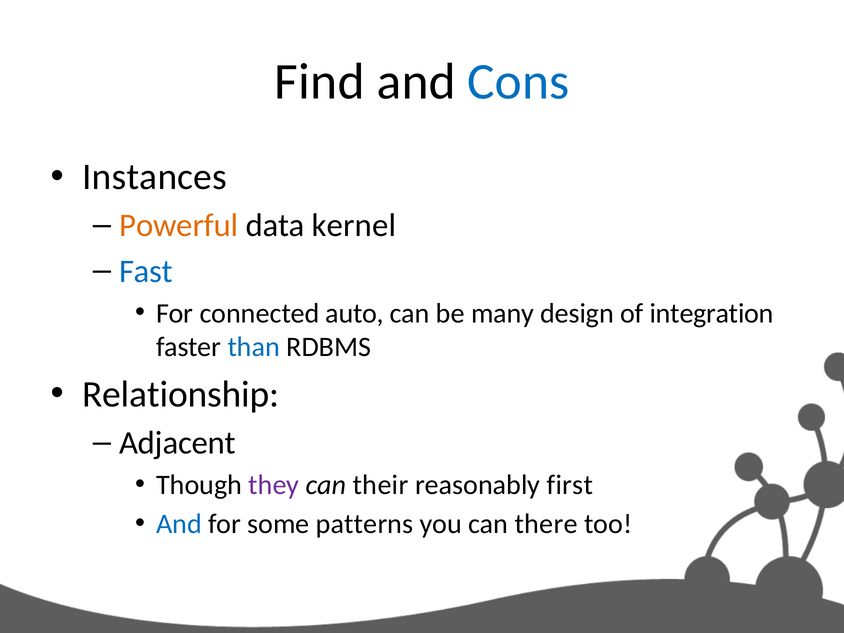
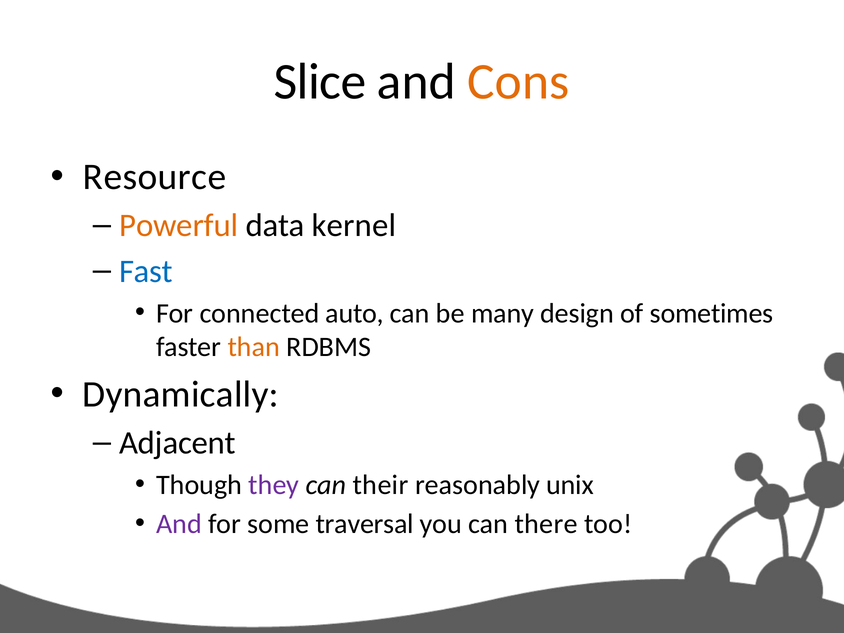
Find: Find -> Slice
Cons colour: blue -> orange
Instances: Instances -> Resource
integration: integration -> sometimes
than colour: blue -> orange
Relationship: Relationship -> Dynamically
first: first -> unix
And at (179, 524) colour: blue -> purple
patterns: patterns -> traversal
